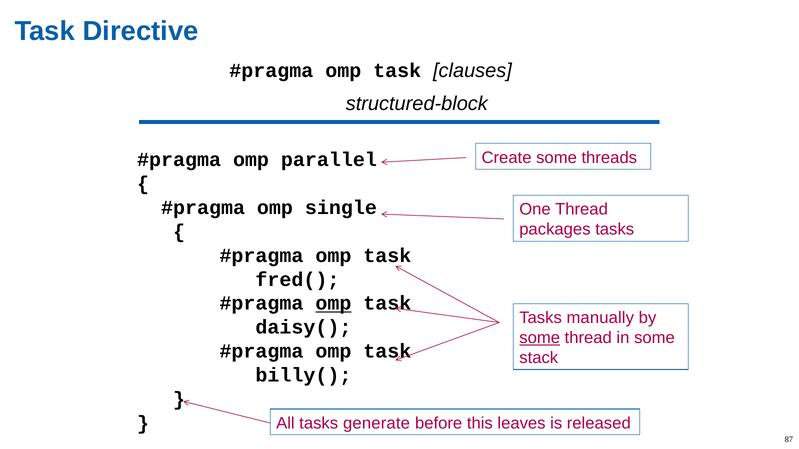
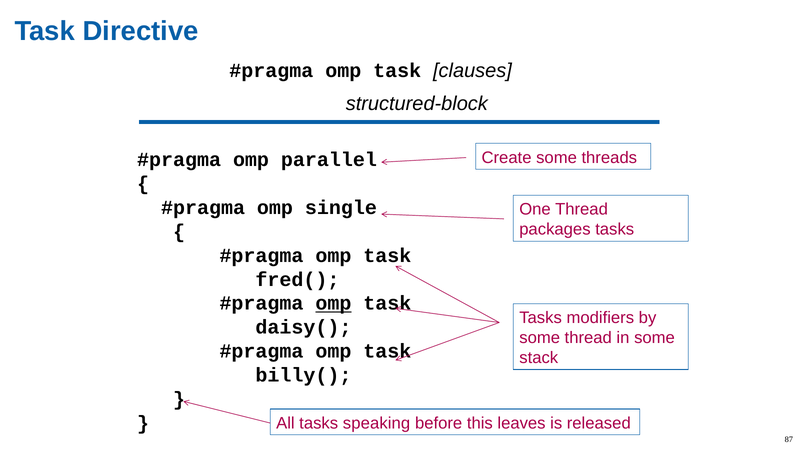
manually: manually -> modifiers
some at (540, 338) underline: present -> none
generate: generate -> speaking
